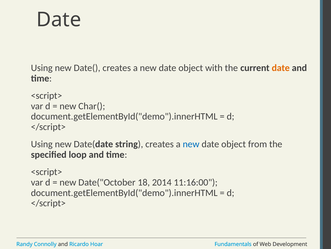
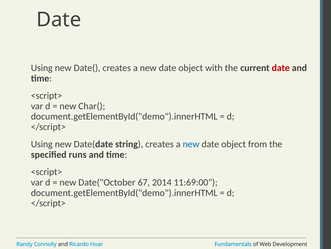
date at (281, 68) colour: orange -> red
loop: loop -> runs
18: 18 -> 67
11:16:00: 11:16:00 -> 11:69:00
